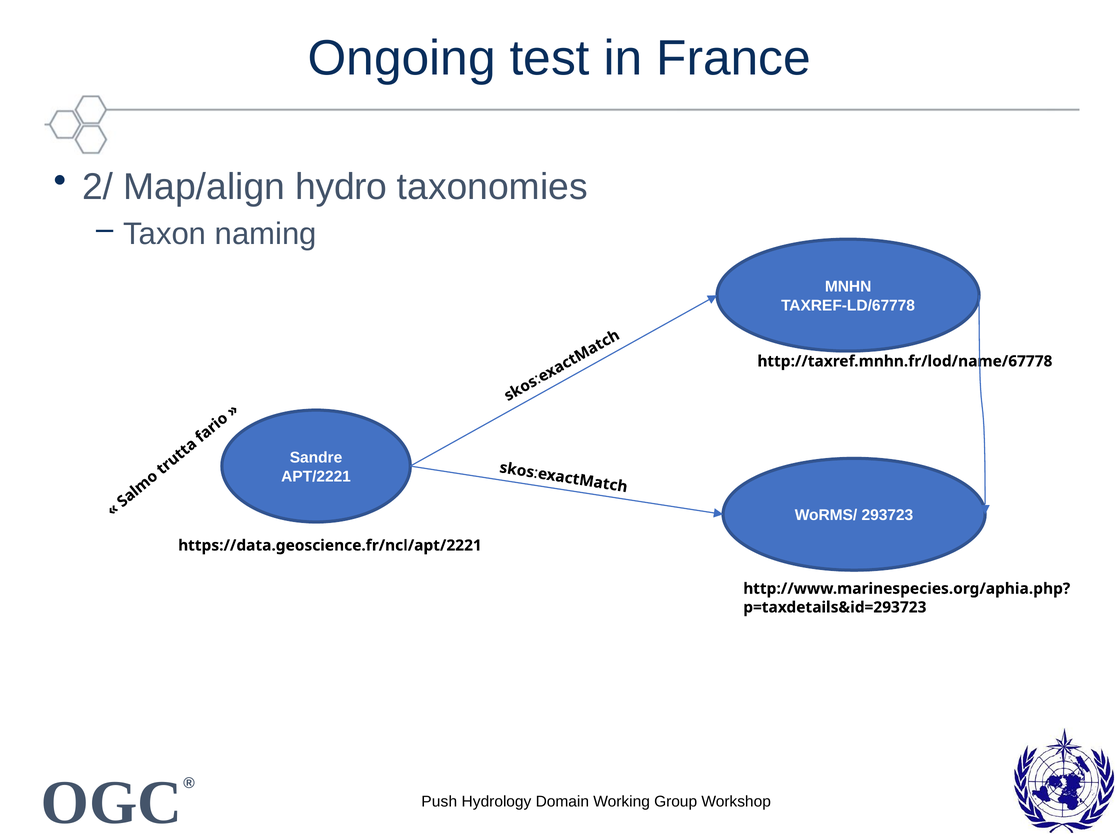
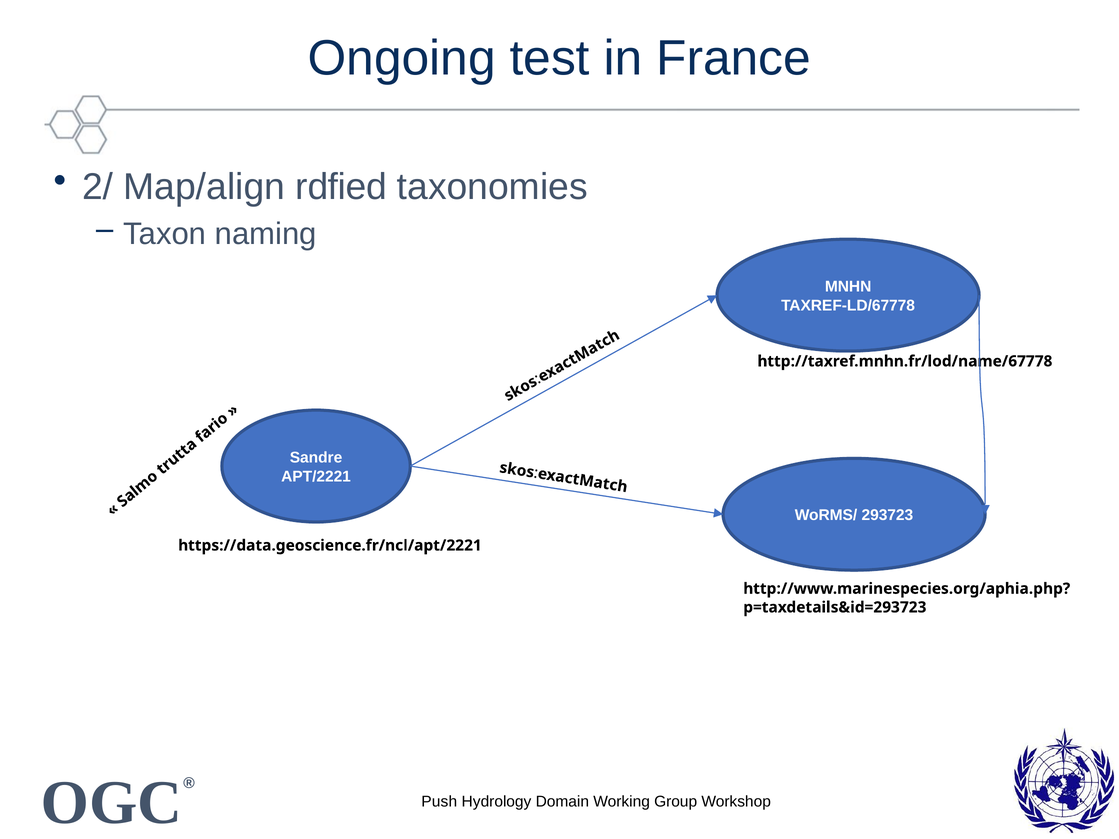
hydro: hydro -> rdfied
